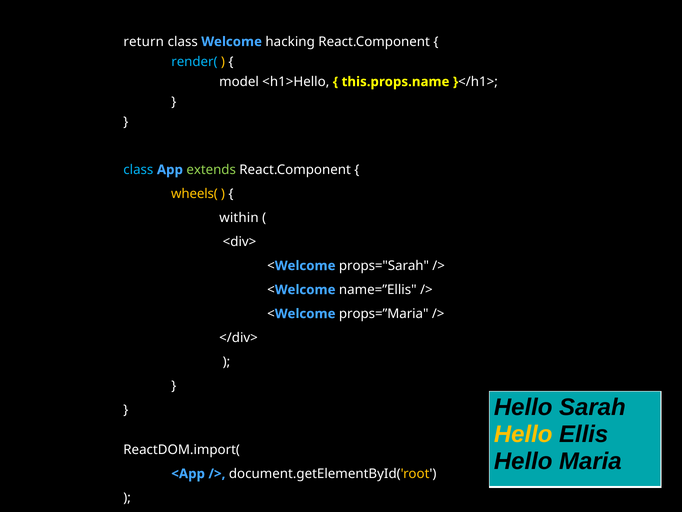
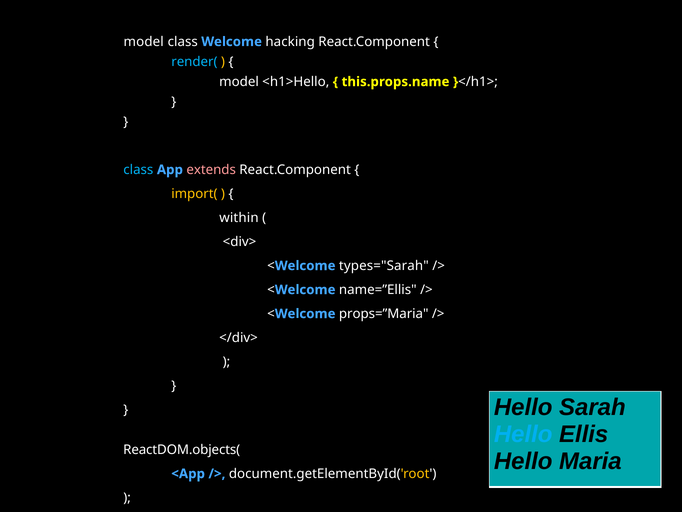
return at (144, 42): return -> model
extends colour: light green -> pink
wheels(: wheels( -> import(
props="Sarah: props="Sarah -> types="Sarah
Hello at (523, 434) colour: yellow -> light blue
ReactDOM.import(: ReactDOM.import( -> ReactDOM.objects(
